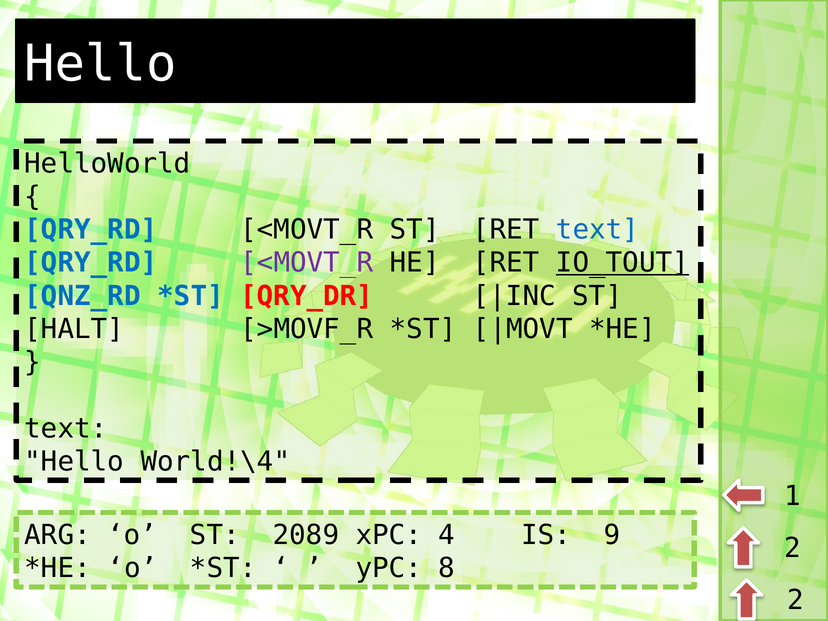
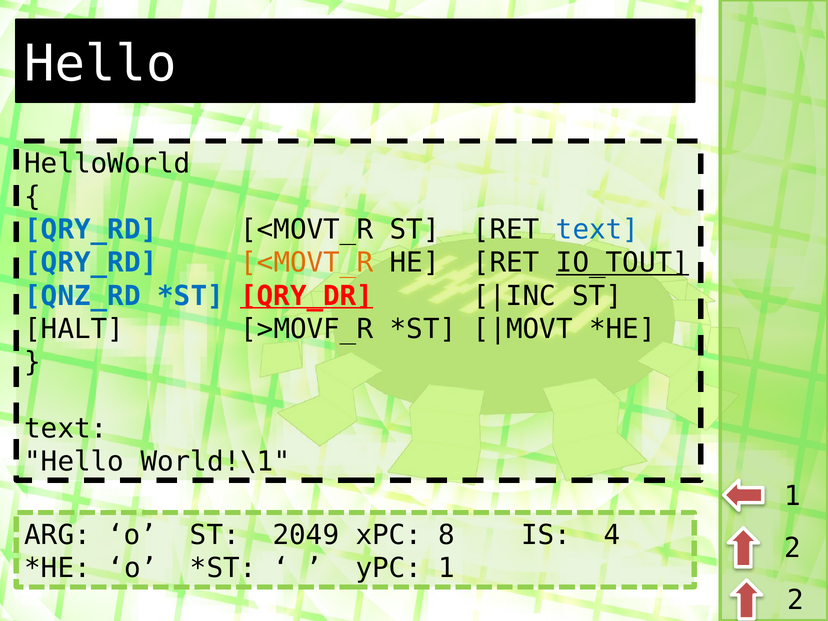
<MOVT_R at (307, 263) colour: purple -> orange
QRY_DR underline: none -> present
World!\4: World!\4 -> World!\1
2089: 2089 -> 2049
4: 4 -> 8
9: 9 -> 4
yPC 8: 8 -> 1
